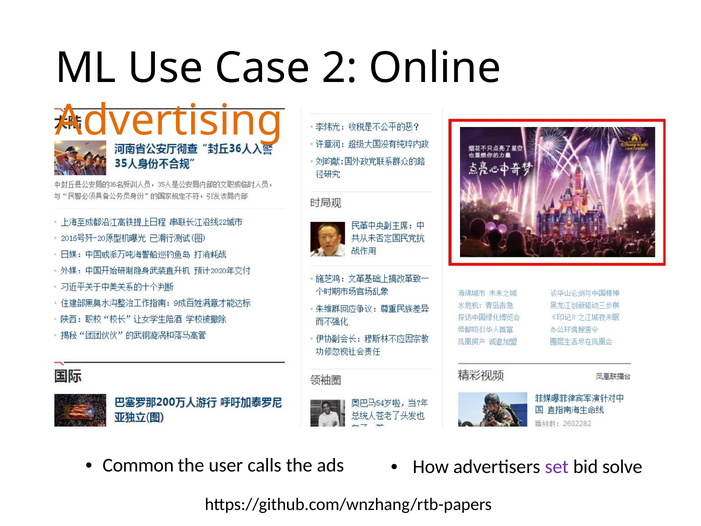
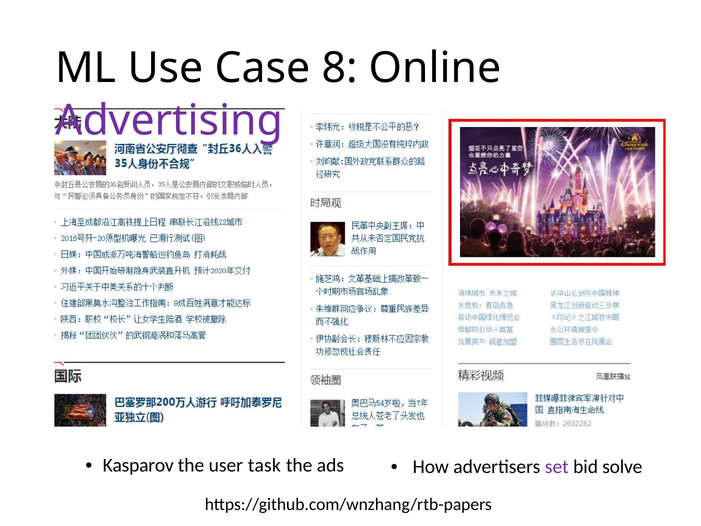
2: 2 -> 8
Advertising colour: orange -> purple
Common: Common -> Kasparov
calls: calls -> task
